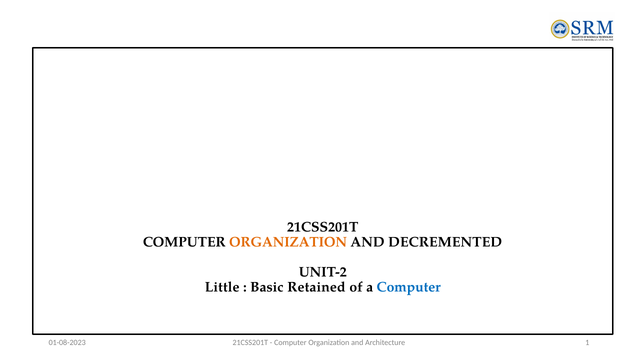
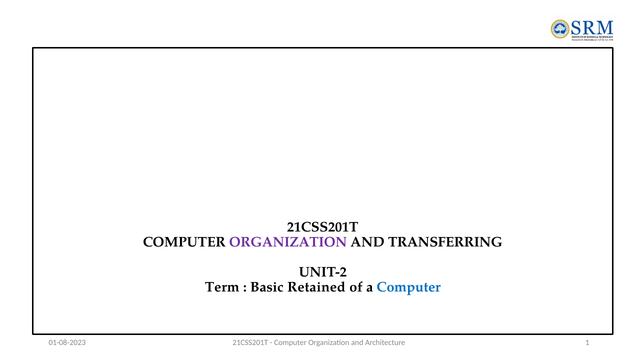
ORGANIZATION at (288, 242) colour: orange -> purple
DECREMENTED: DECREMENTED -> TRANSFERRING
Little: Little -> Term
